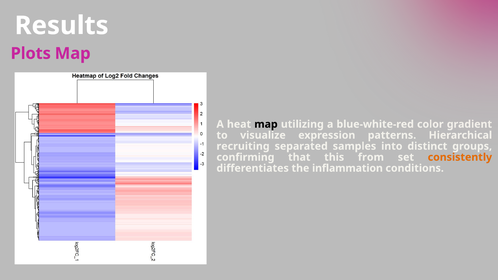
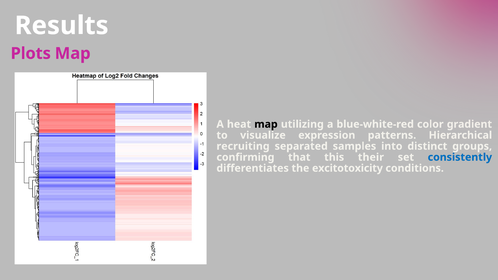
from: from -> their
consistently colour: orange -> blue
inflammation: inflammation -> excitotoxicity
